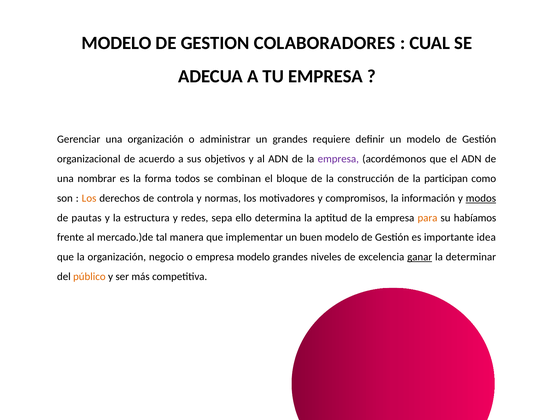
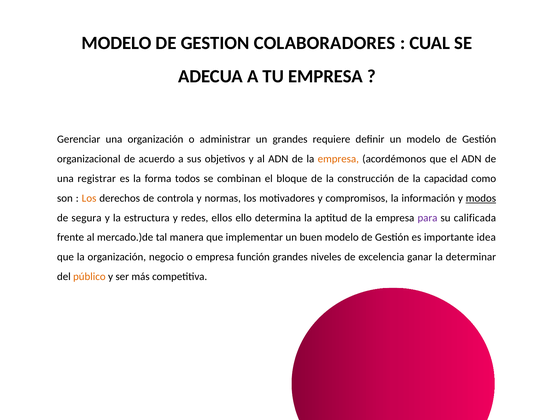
empresa at (338, 159) colour: purple -> orange
nombrar: nombrar -> registrar
participan: participan -> capacidad
pautas: pautas -> segura
sepa: sepa -> ellos
para colour: orange -> purple
habíamos: habíamos -> calificada
empresa modelo: modelo -> función
ganar underline: present -> none
